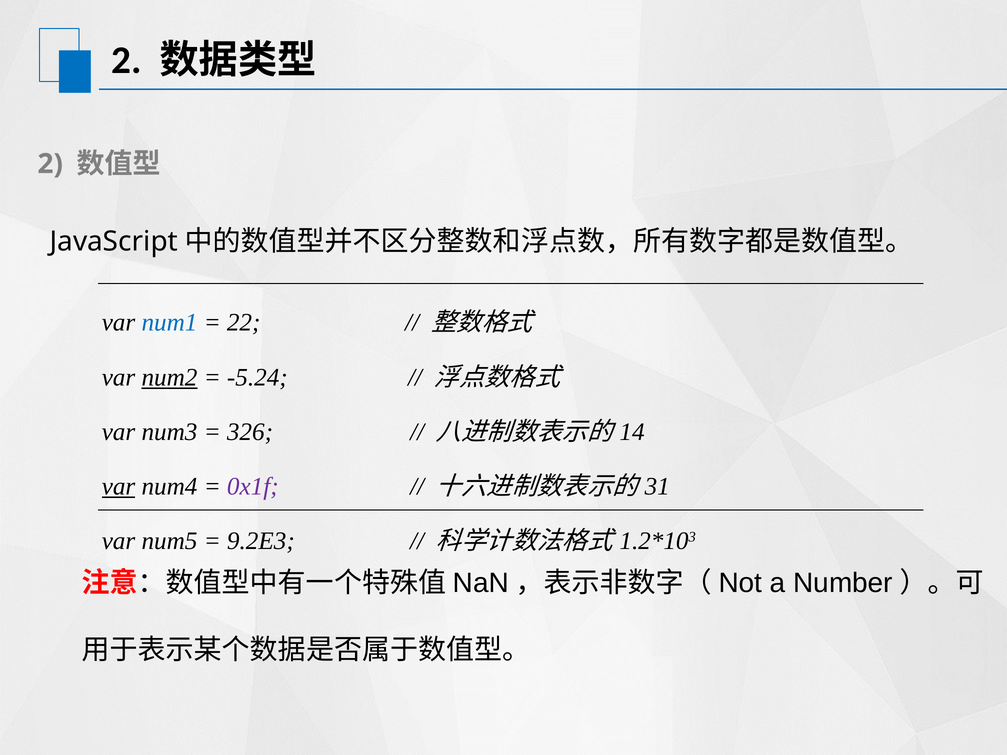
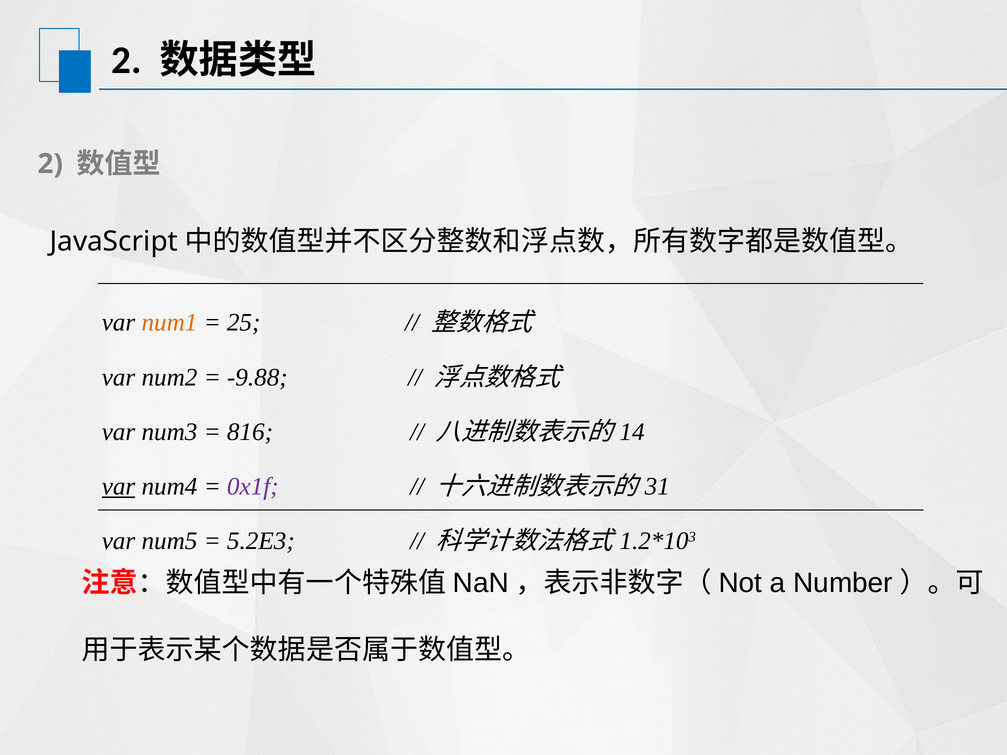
num1 colour: blue -> orange
22: 22 -> 25
num2 underline: present -> none
-5.24: -5.24 -> -9.88
326: 326 -> 816
9.2E3: 9.2E3 -> 5.2E3
